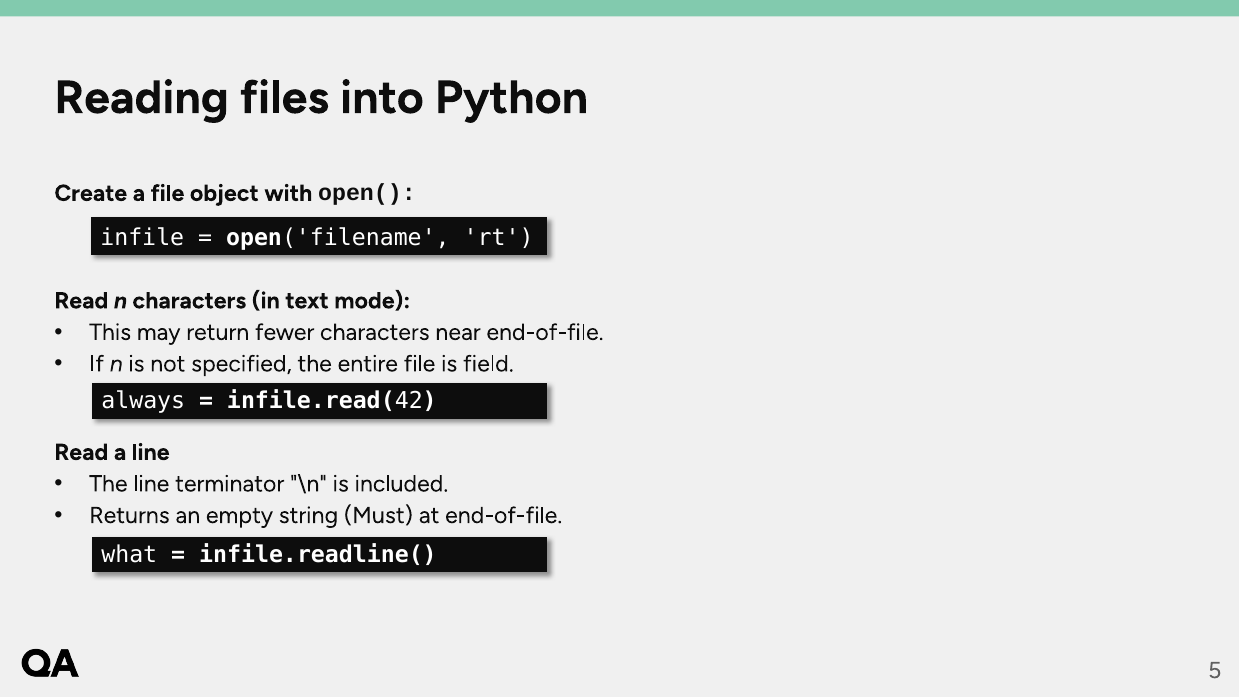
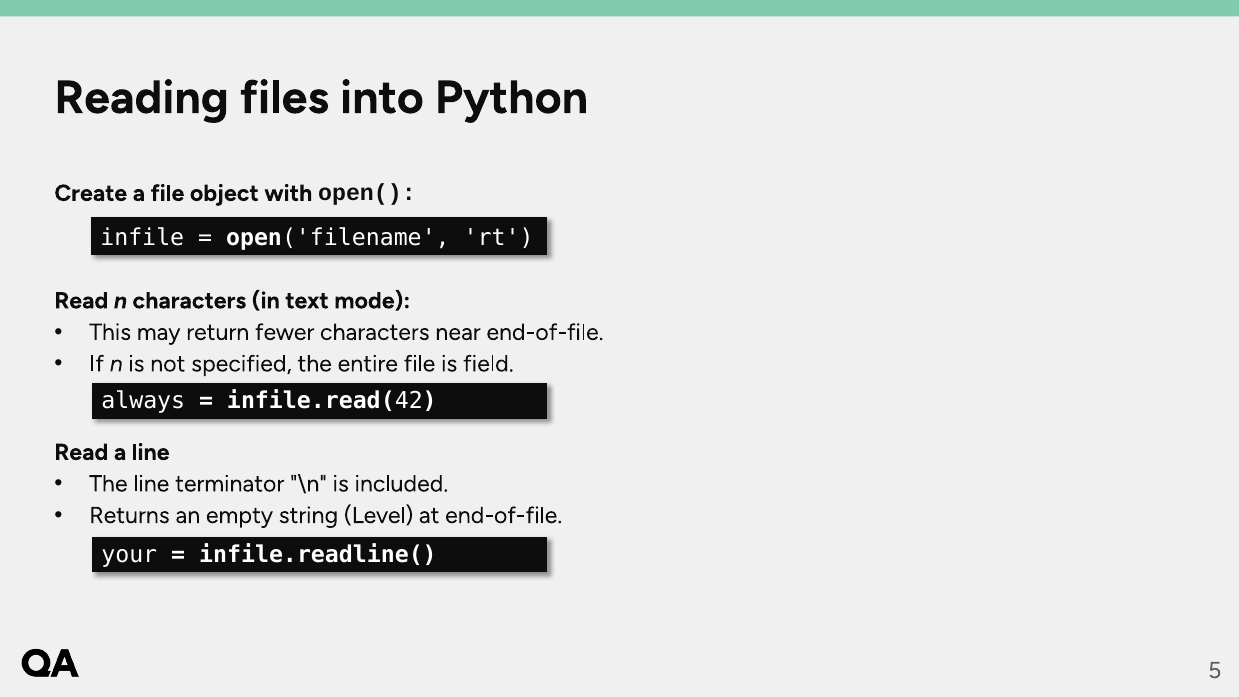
Must: Must -> Level
what: what -> your
